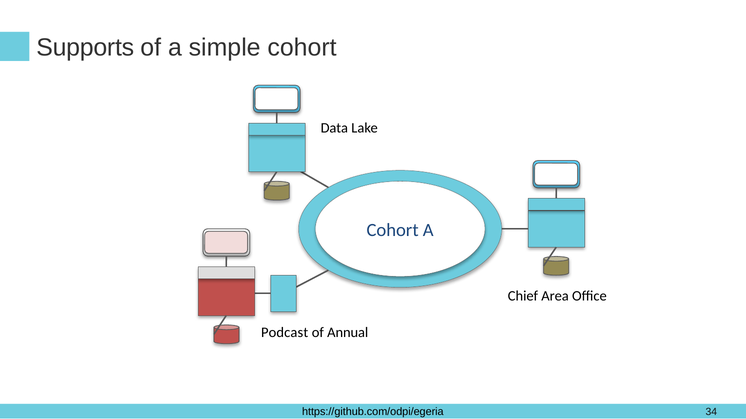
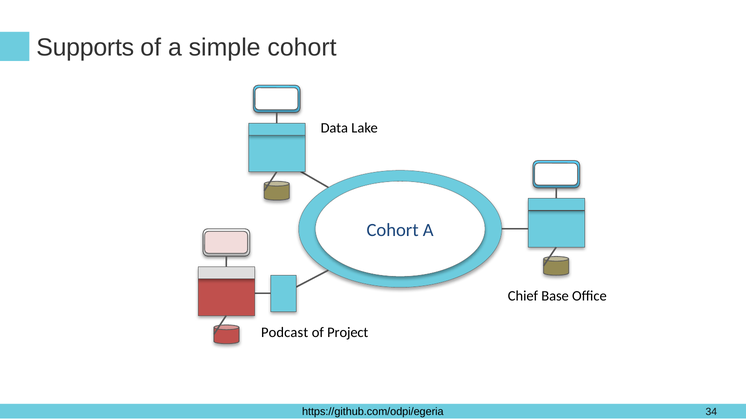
Area: Area -> Base
Annual: Annual -> Project
